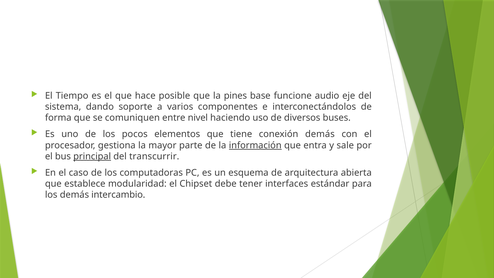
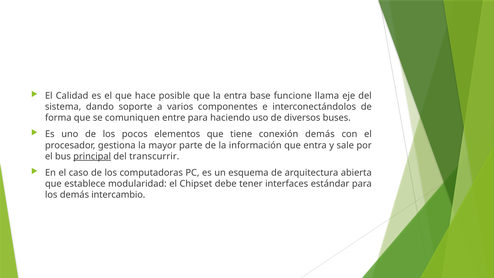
Tiempo: Tiempo -> Calidad
la pines: pines -> entra
audio: audio -> llama
entre nivel: nivel -> para
información underline: present -> none
